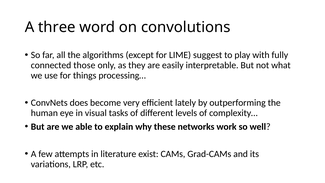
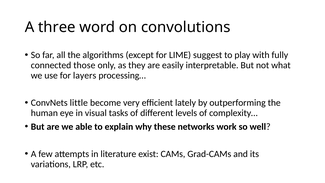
things: things -> layers
does: does -> little
